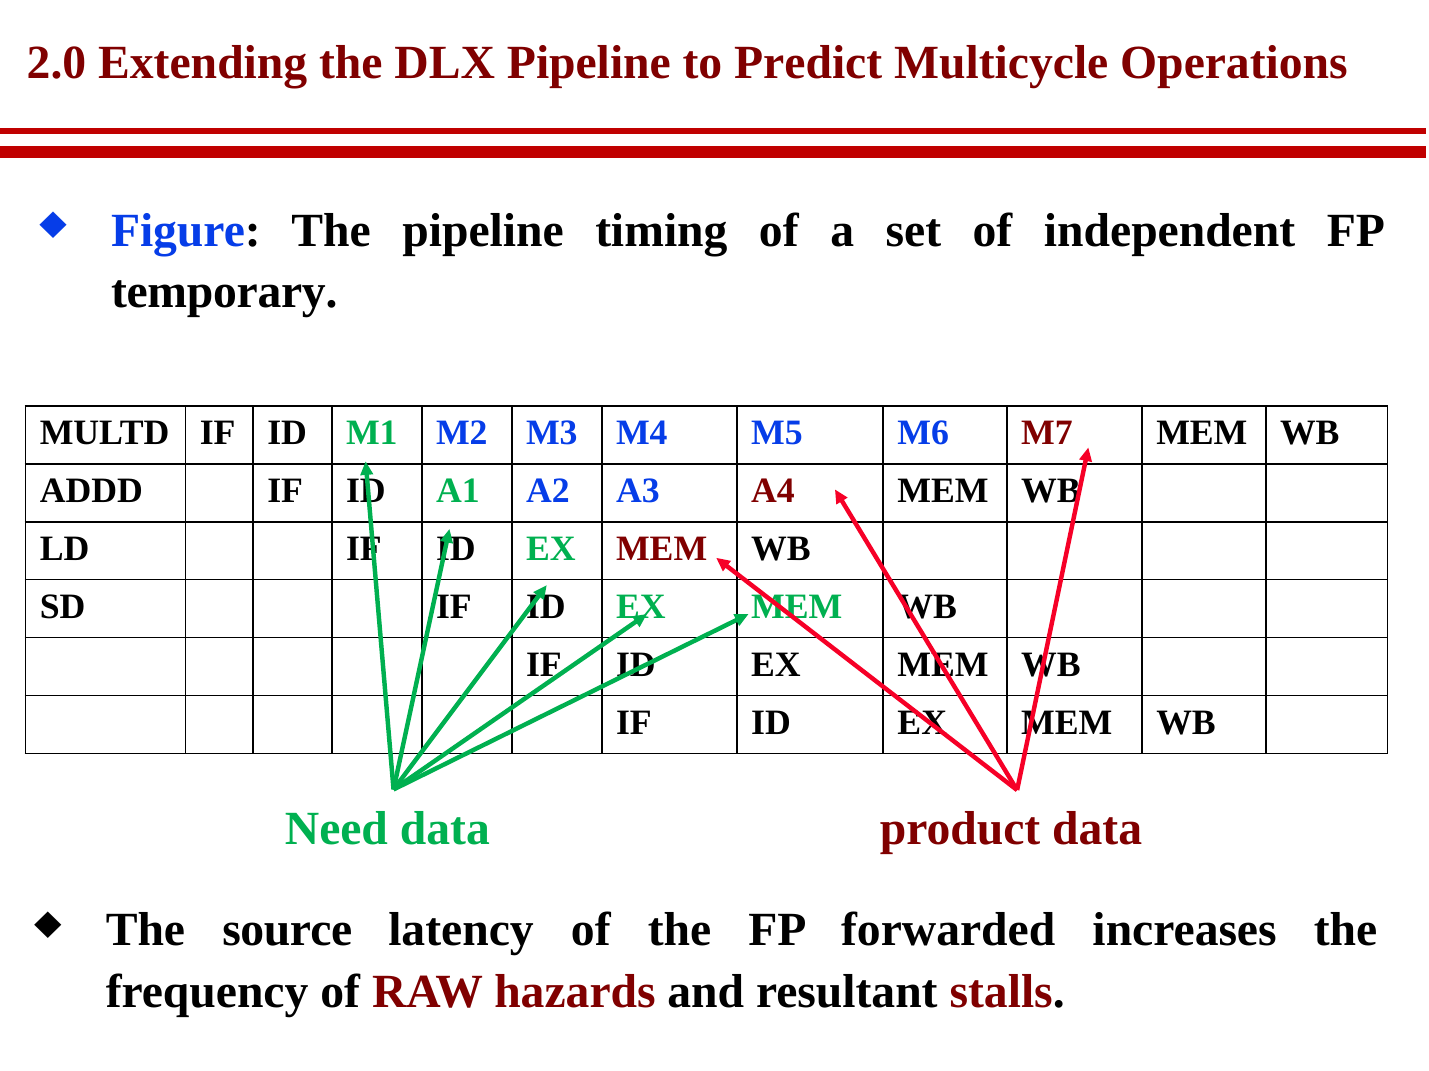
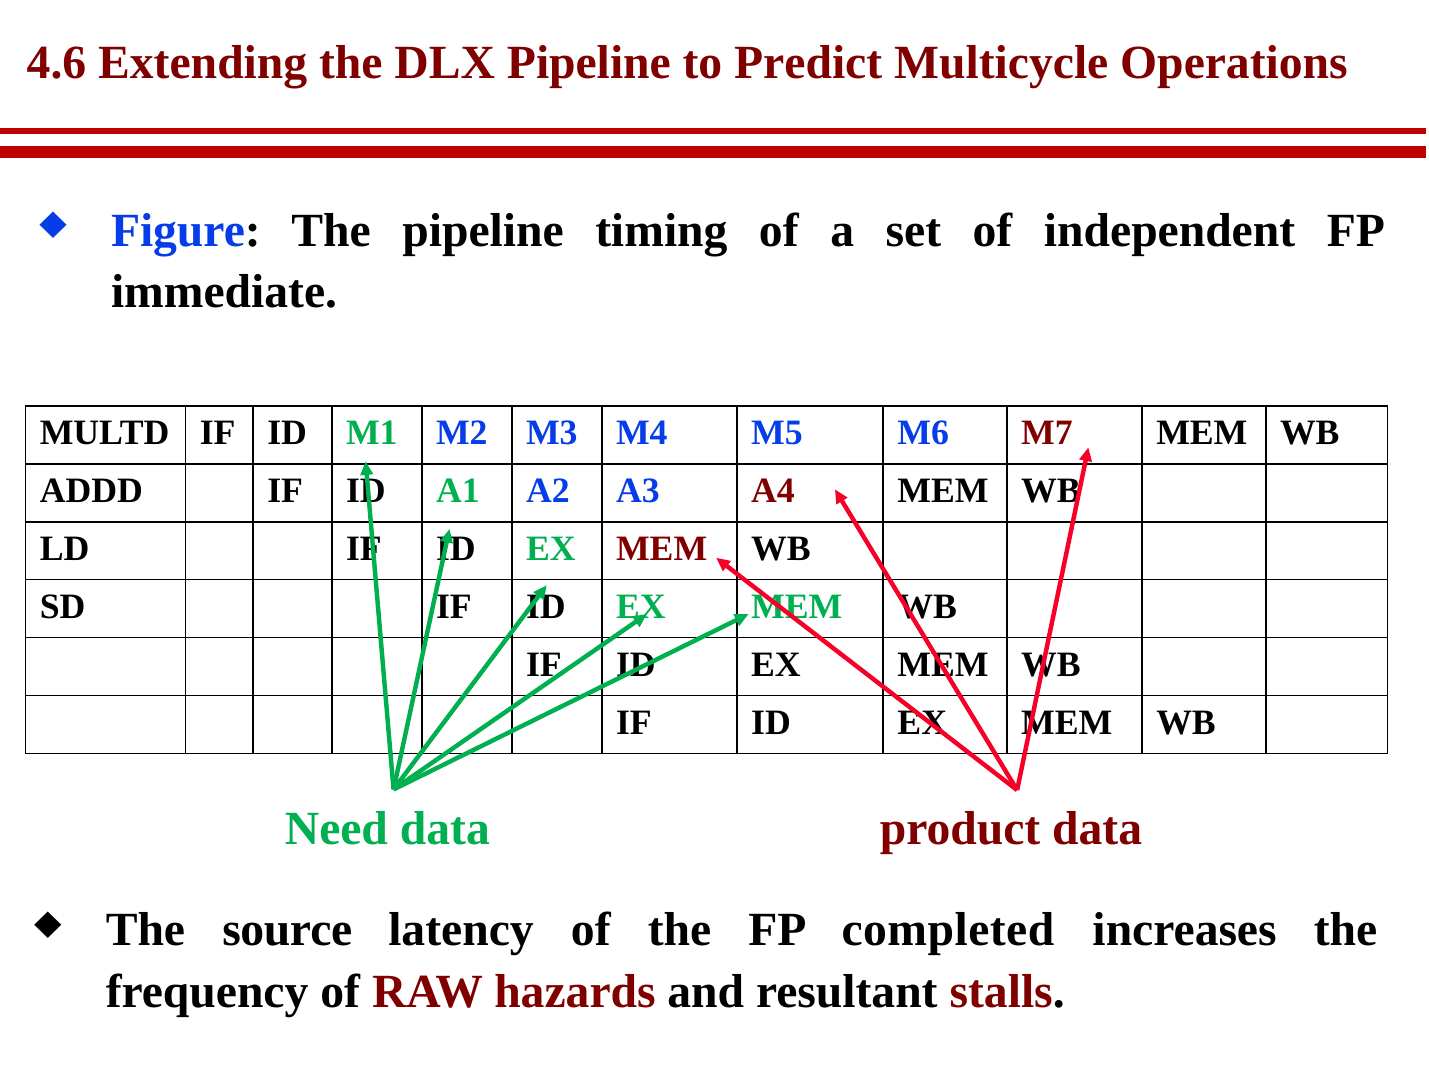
2.0: 2.0 -> 4.6
temporary: temporary -> immediate
forwarded: forwarded -> completed
